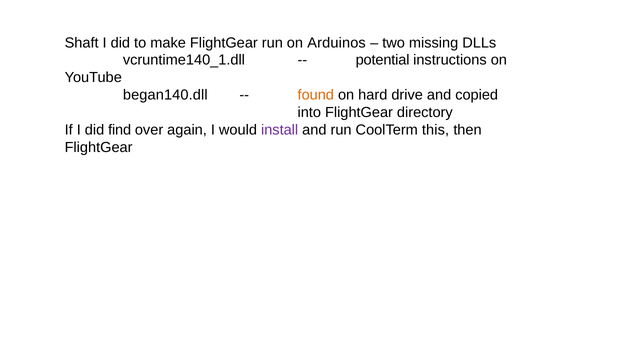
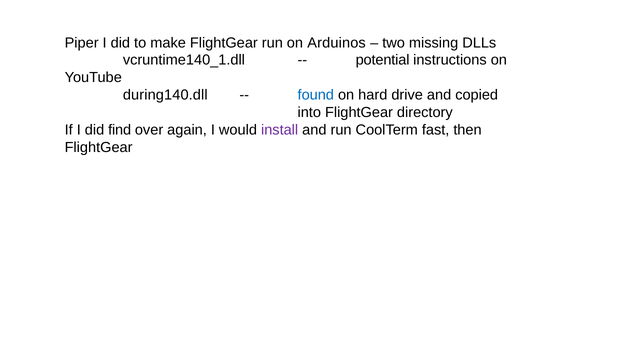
Shaft: Shaft -> Piper
began140.dll: began140.dll -> during140.dll
found colour: orange -> blue
this: this -> fast
